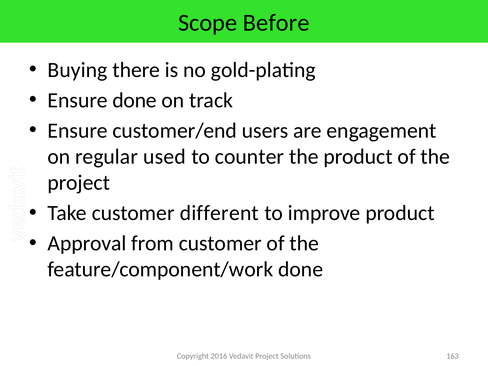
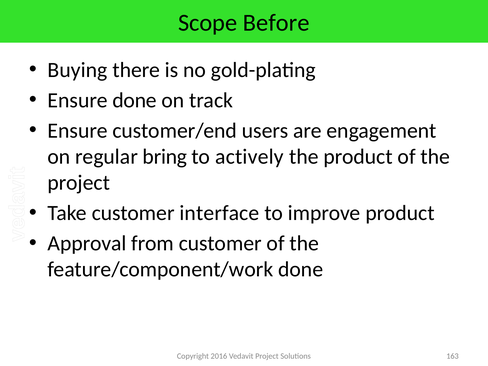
used: used -> bring
counter: counter -> actively
different: different -> interface
